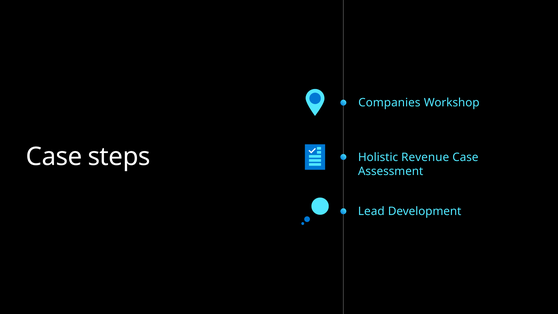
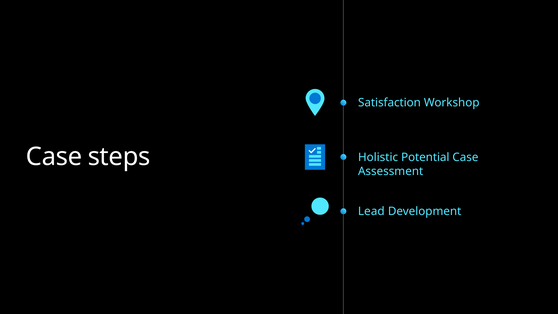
Companies: Companies -> Satisfaction
Revenue: Revenue -> Potential
